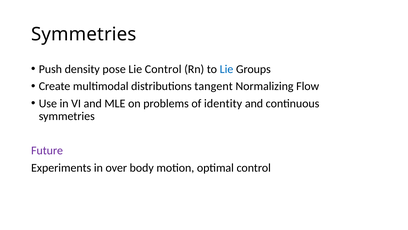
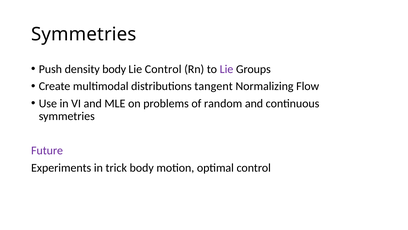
density pose: pose -> body
Lie at (227, 69) colour: blue -> purple
identity: identity -> random
over: over -> trick
